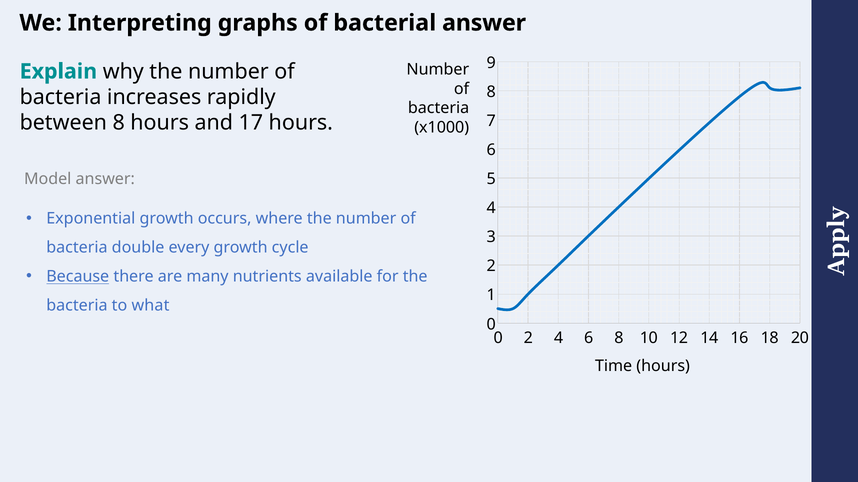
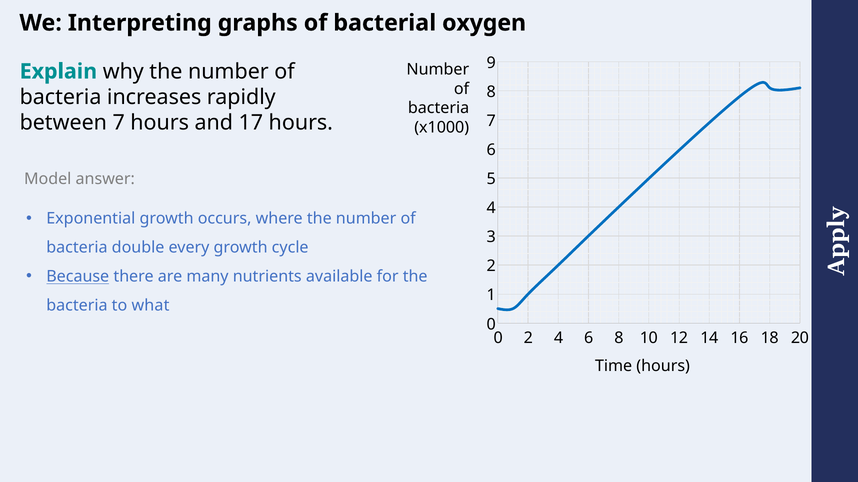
bacterial answer: answer -> oxygen
between 8: 8 -> 7
